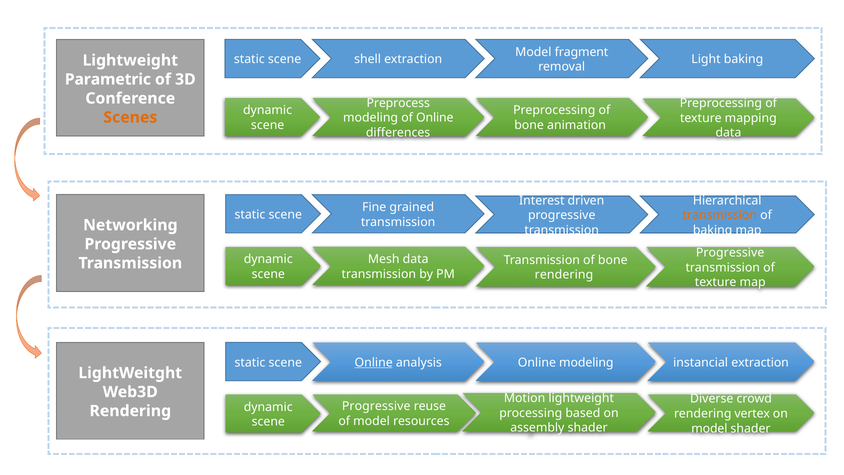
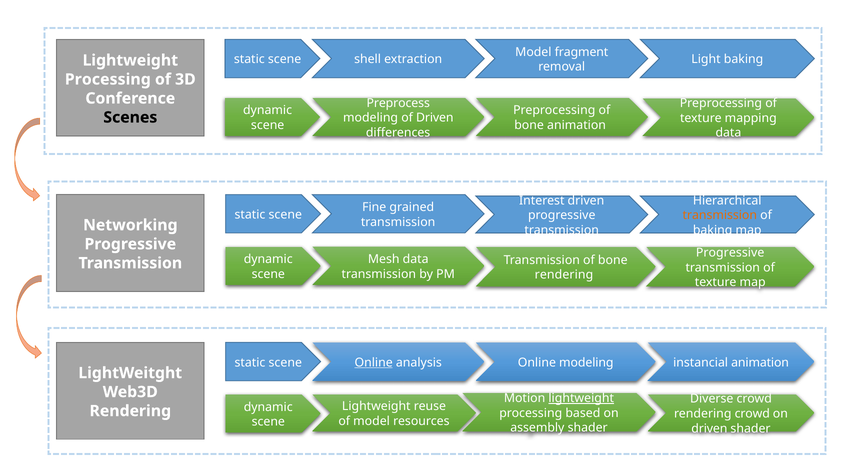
Parametric at (108, 79): Parametric -> Processing
of Online: Online -> Driven
Scenes colour: orange -> black
instancial extraction: extraction -> animation
lightweight at (581, 398) underline: none -> present
Progressive at (376, 406): Progressive -> Lightweight
rendering vertex: vertex -> crowd
model at (709, 428): model -> driven
